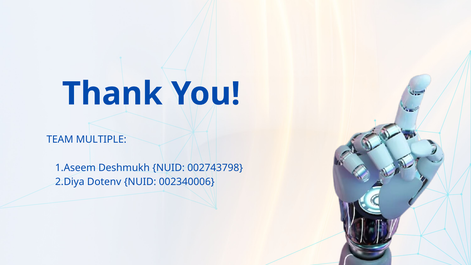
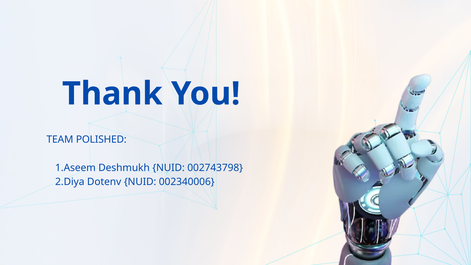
MULTIPLE: MULTIPLE -> POLISHED
